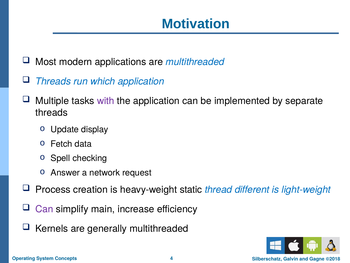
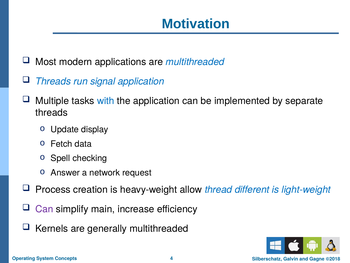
which: which -> signal
with colour: purple -> blue
static: static -> allow
